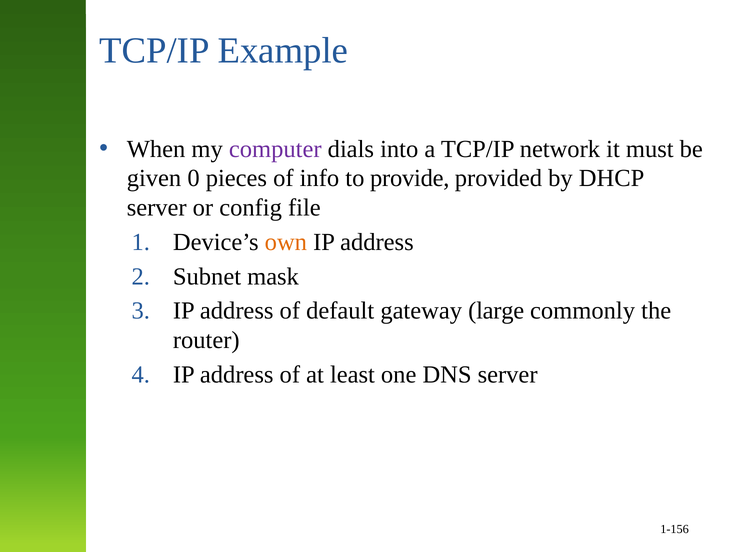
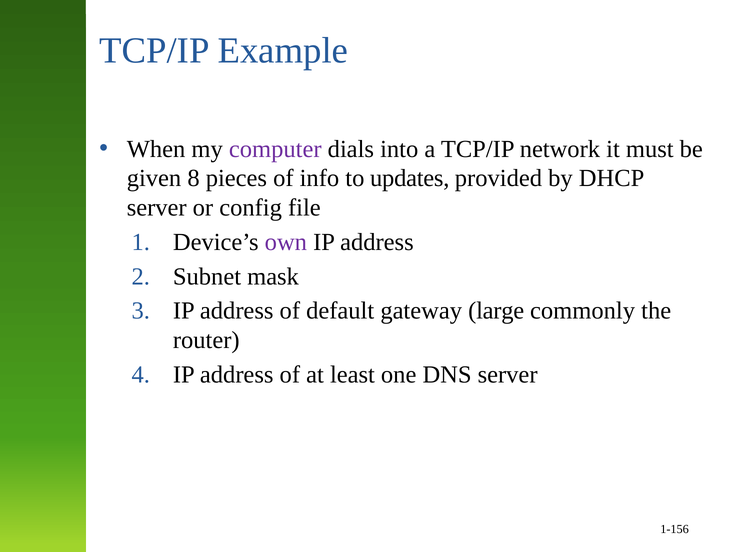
0: 0 -> 8
provide: provide -> updates
own colour: orange -> purple
